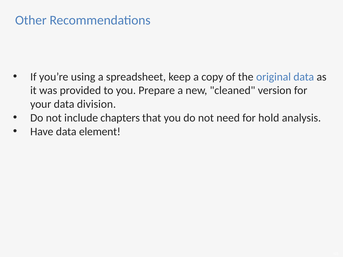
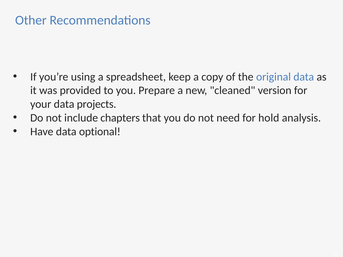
division: division -> projects
element: element -> optional
